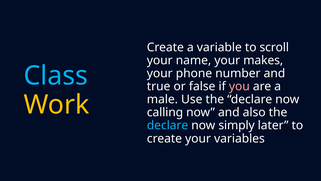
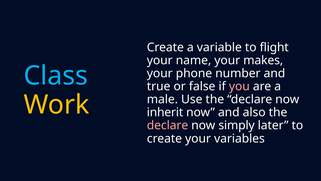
scroll: scroll -> flight
calling: calling -> inherit
declare at (168, 125) colour: light blue -> pink
